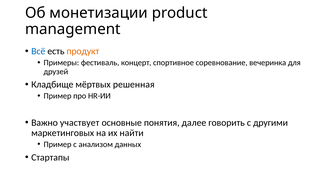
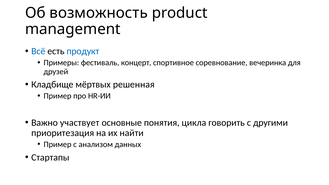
монетизации: монетизации -> возможность
продукт colour: orange -> blue
далее: далее -> цикла
маркетинговых: маркетинговых -> приоритезация
